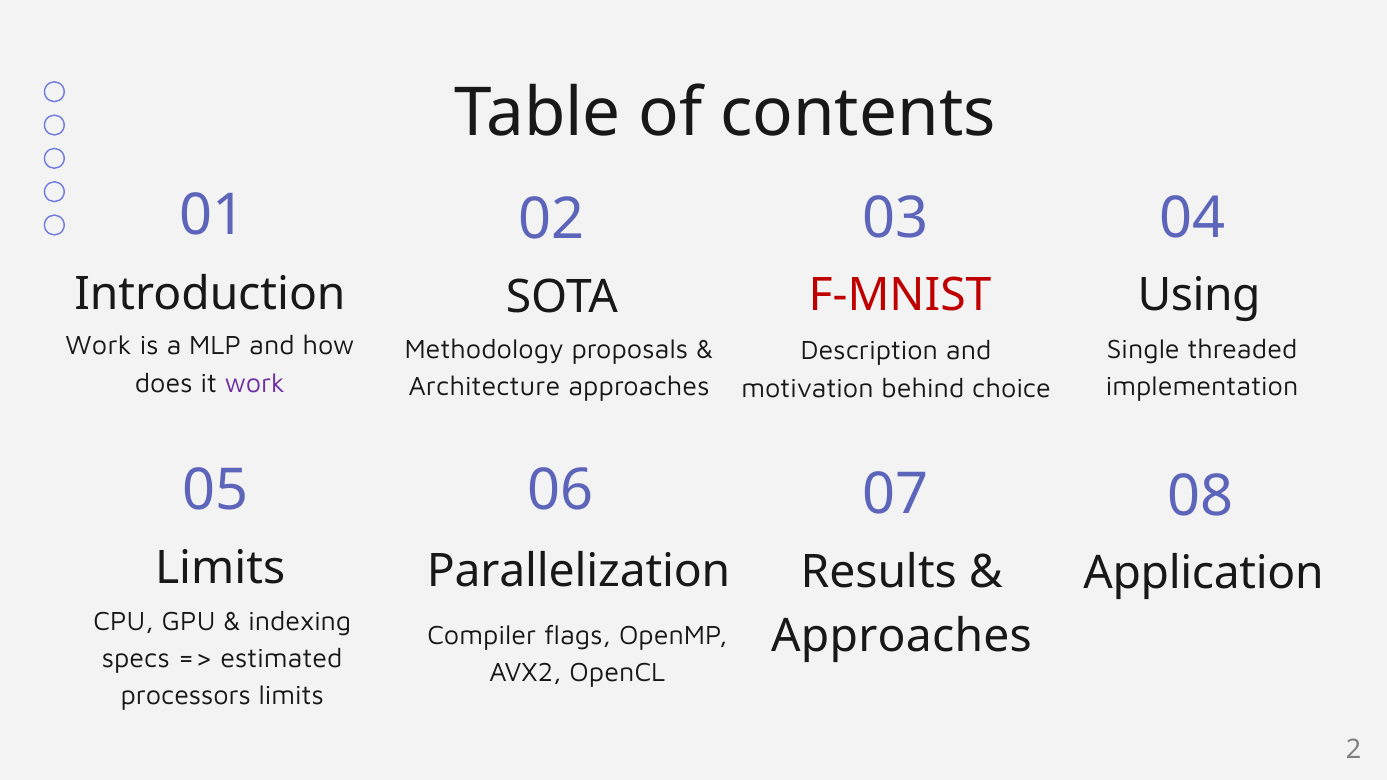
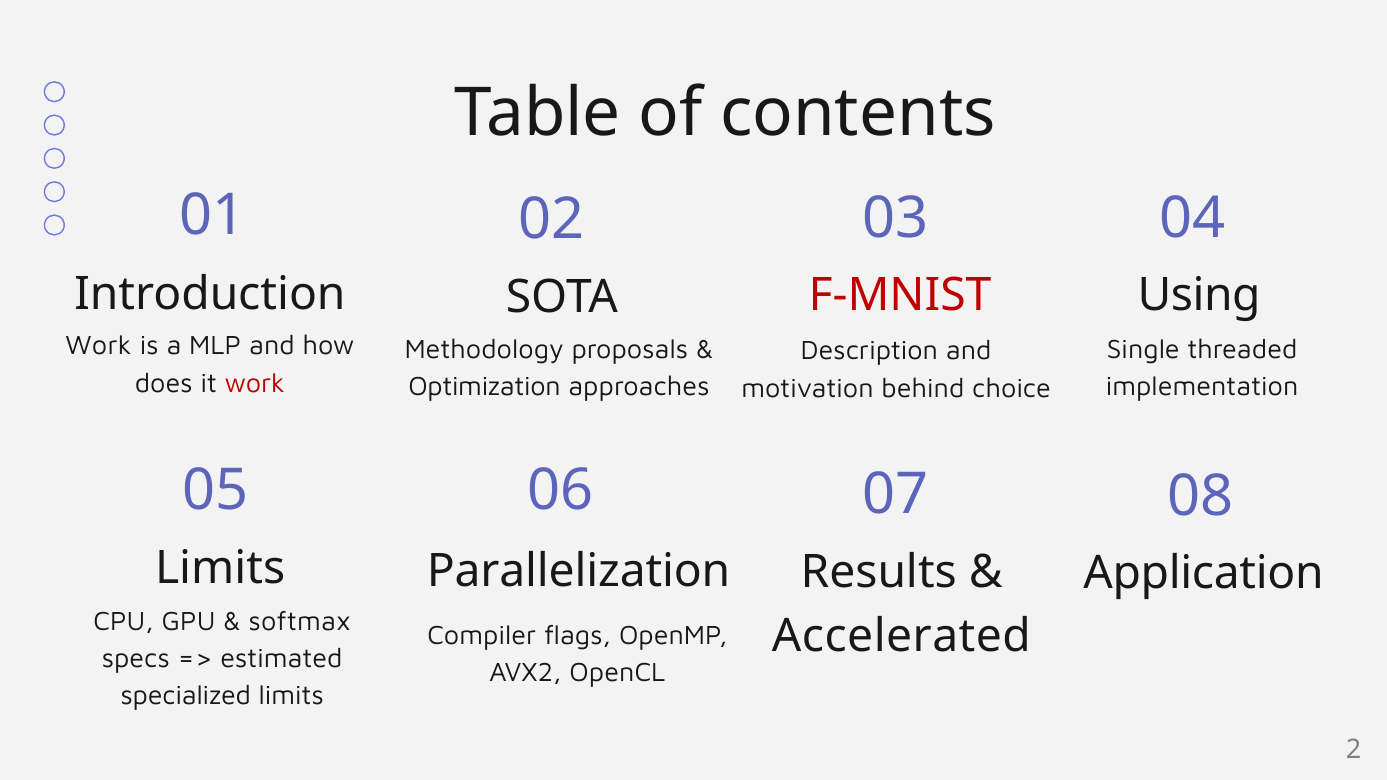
work at (255, 383) colour: purple -> red
Architecture: Architecture -> Optimization
indexing: indexing -> softmax
Approaches at (901, 636): Approaches -> Accelerated
processors: processors -> specialized
